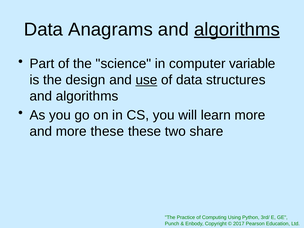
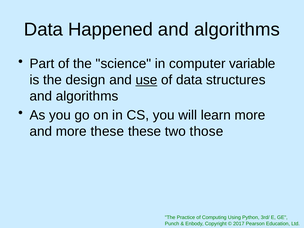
Anagrams: Anagrams -> Happened
algorithms at (237, 29) underline: present -> none
share: share -> those
